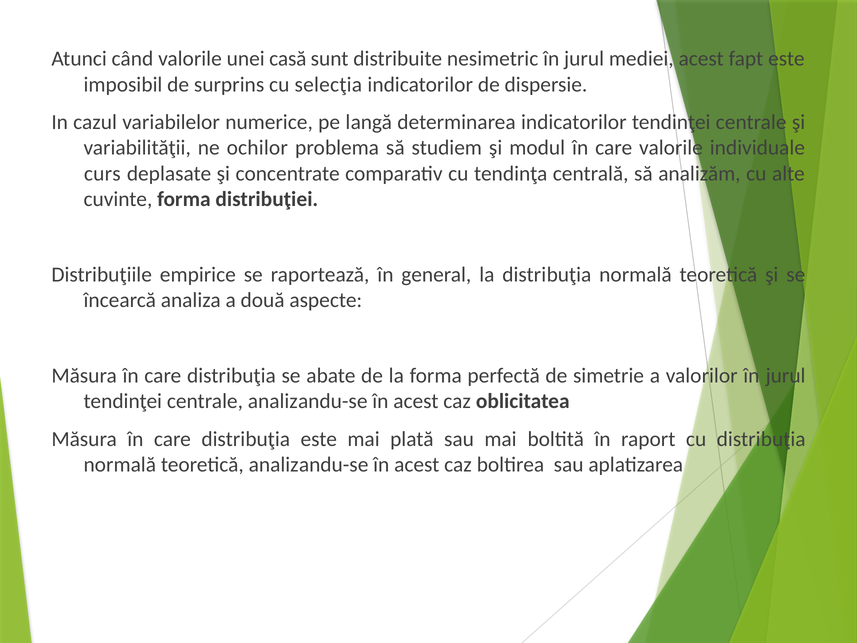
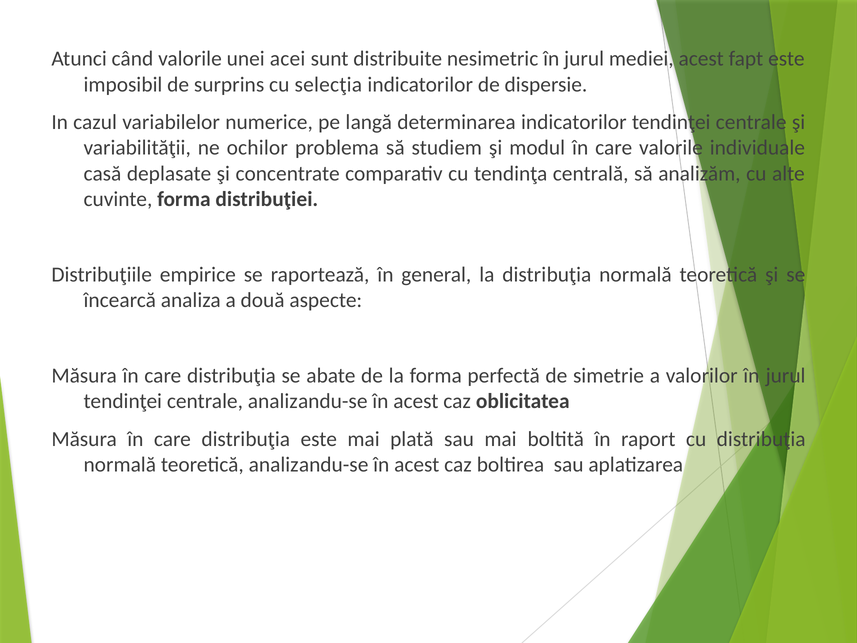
casă: casă -> acei
curs: curs -> casă
